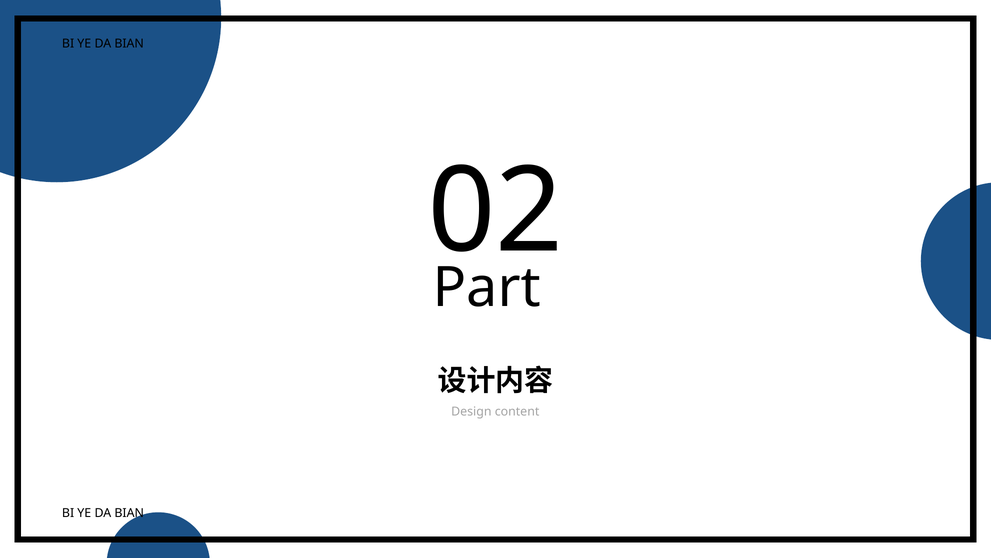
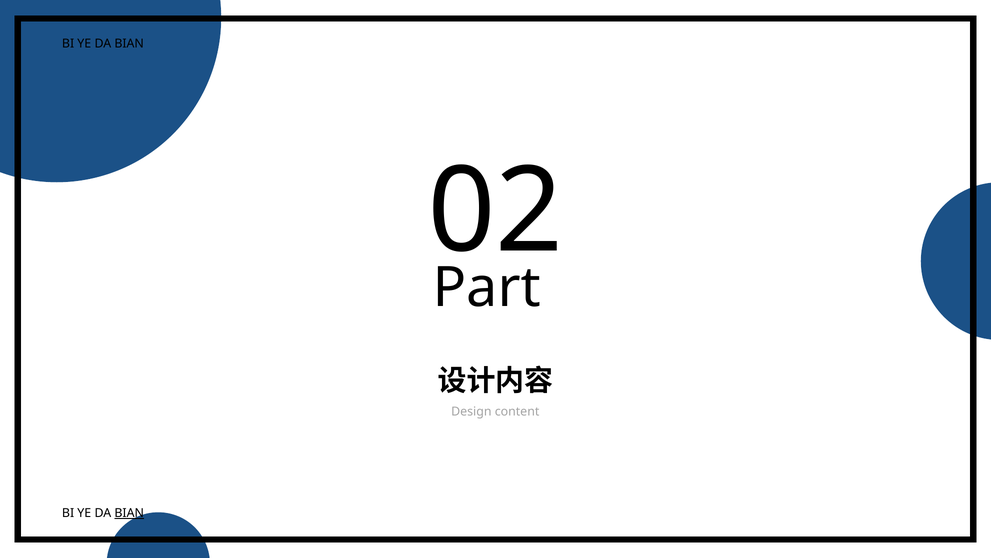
BIAN at (129, 513) underline: none -> present
